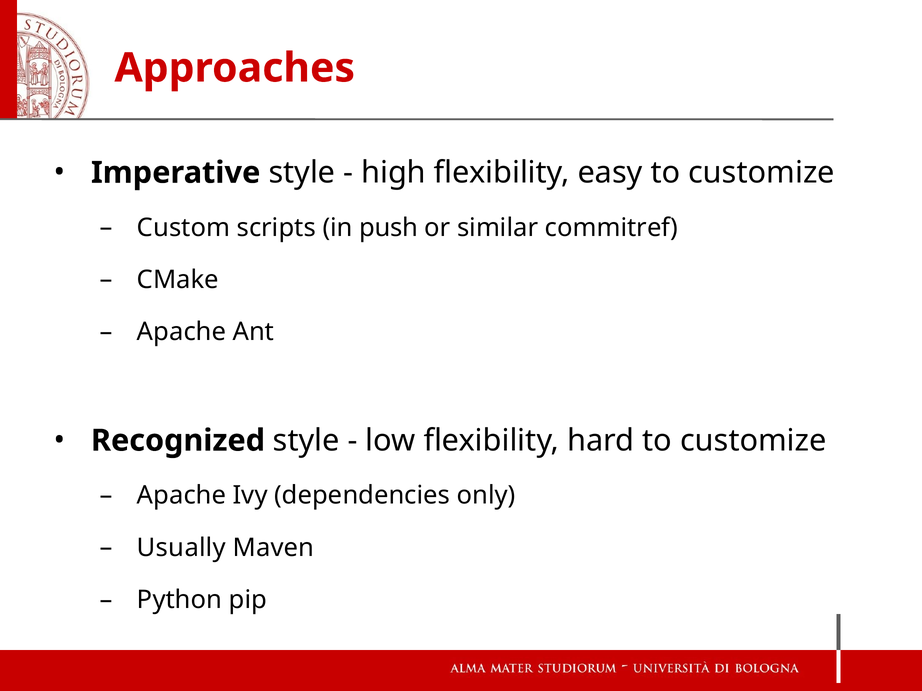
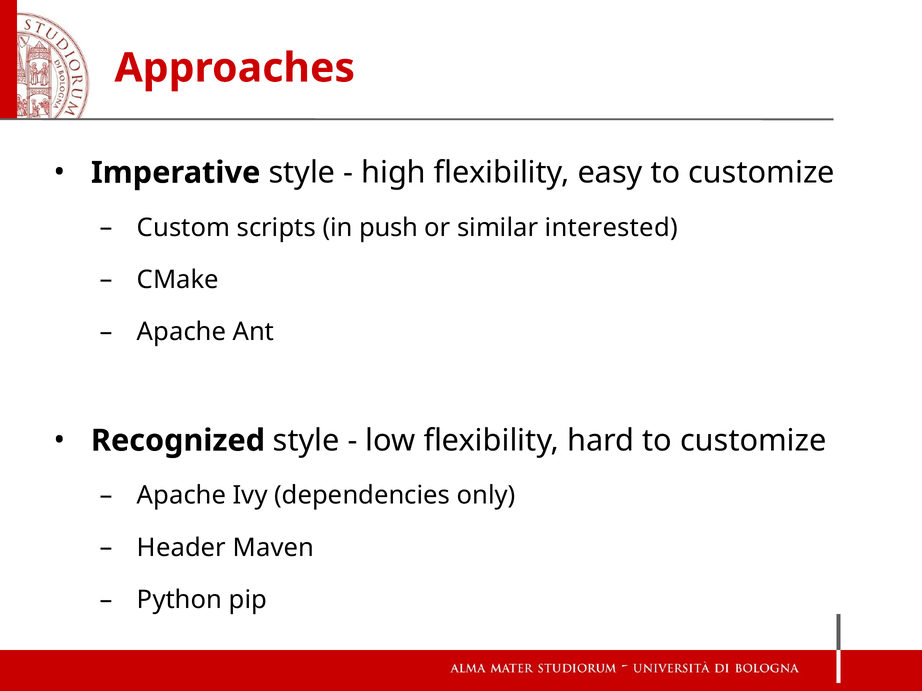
commitref: commitref -> interested
Usually: Usually -> Header
